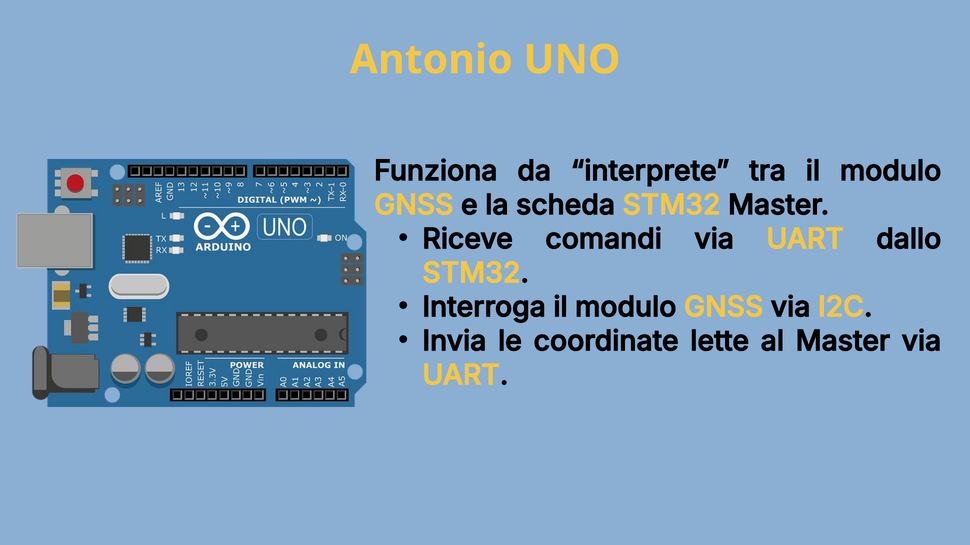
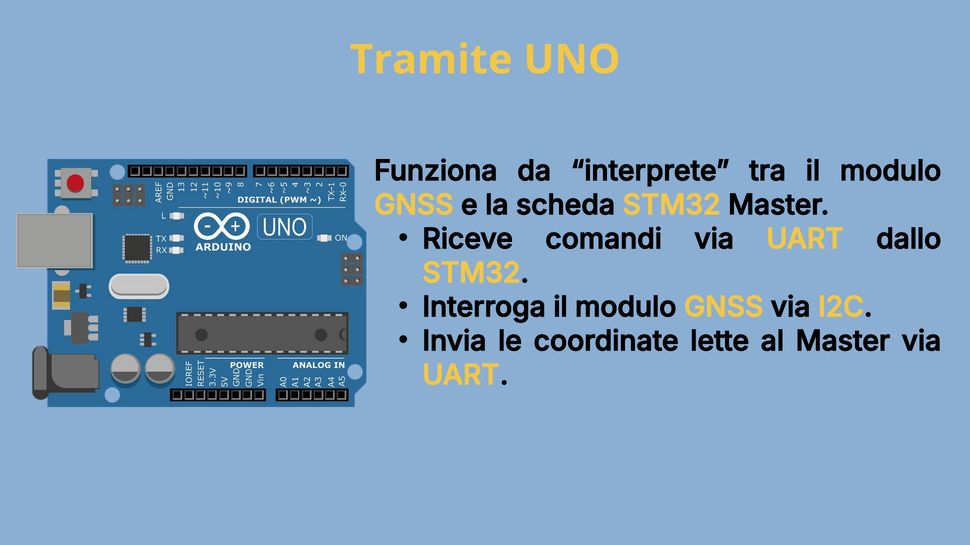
Antonio: Antonio -> Tramite
